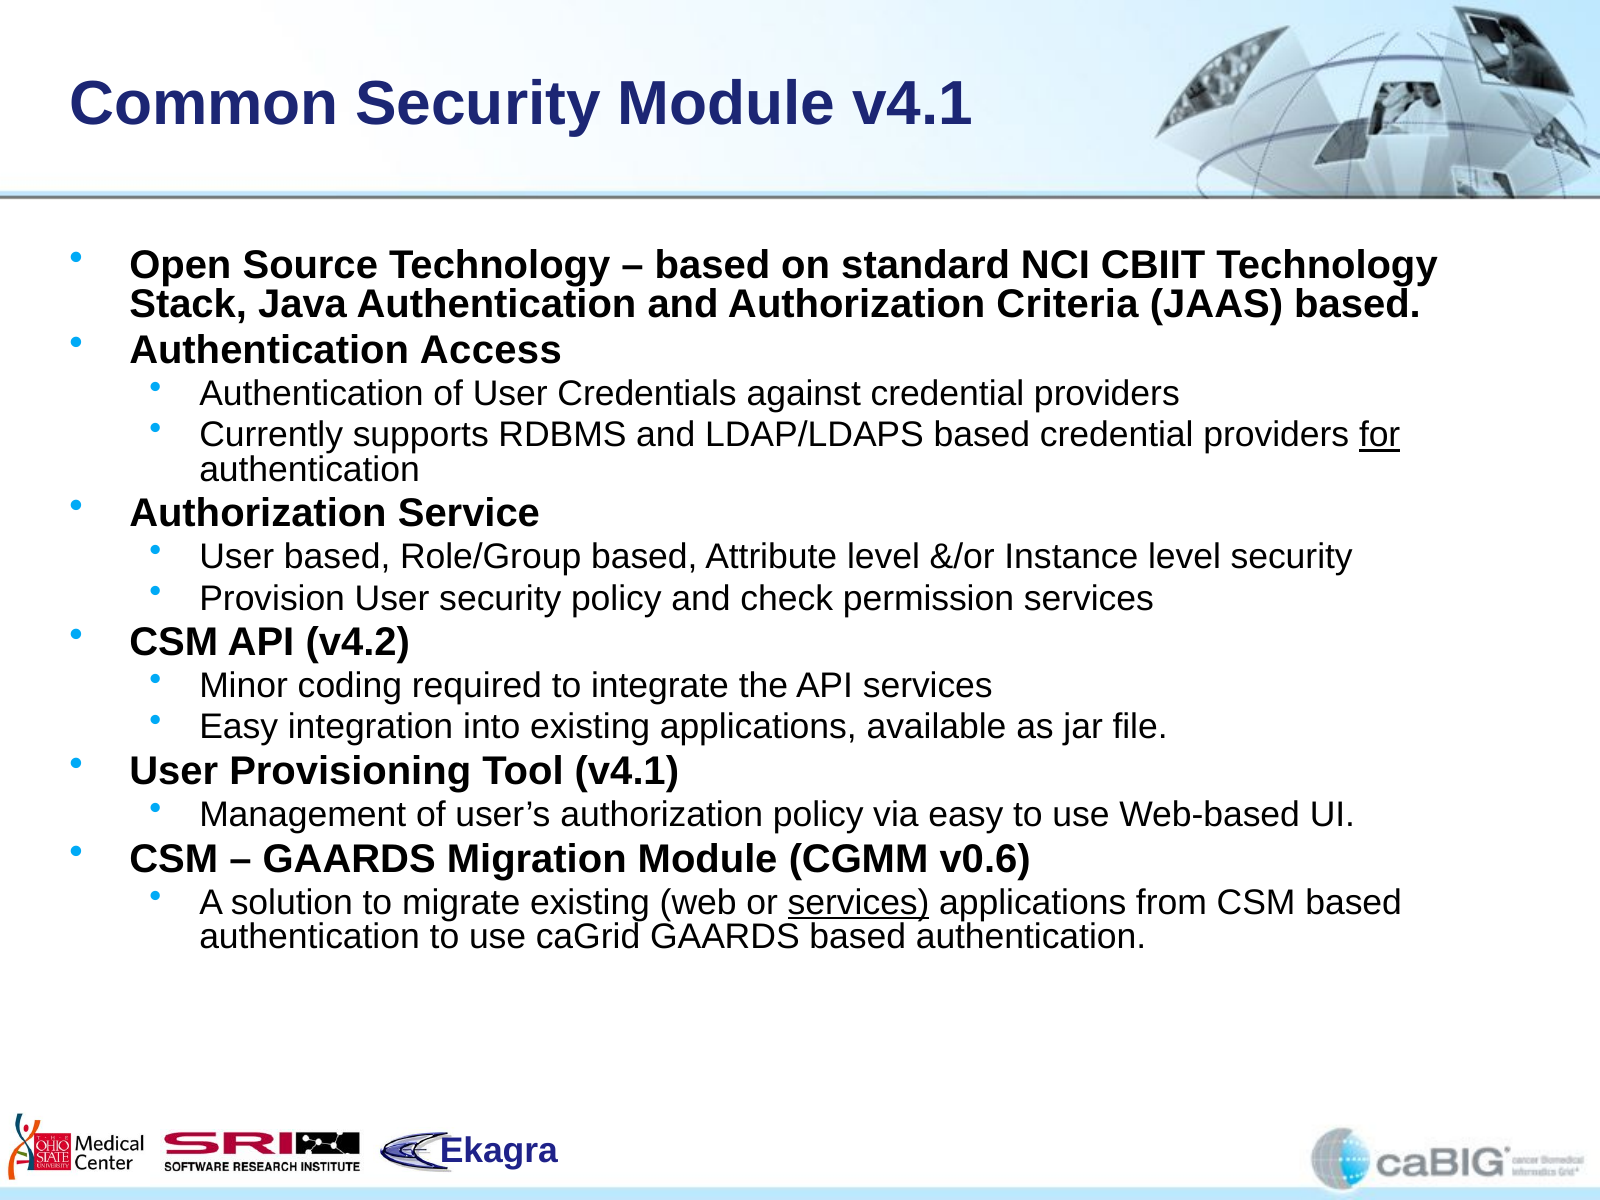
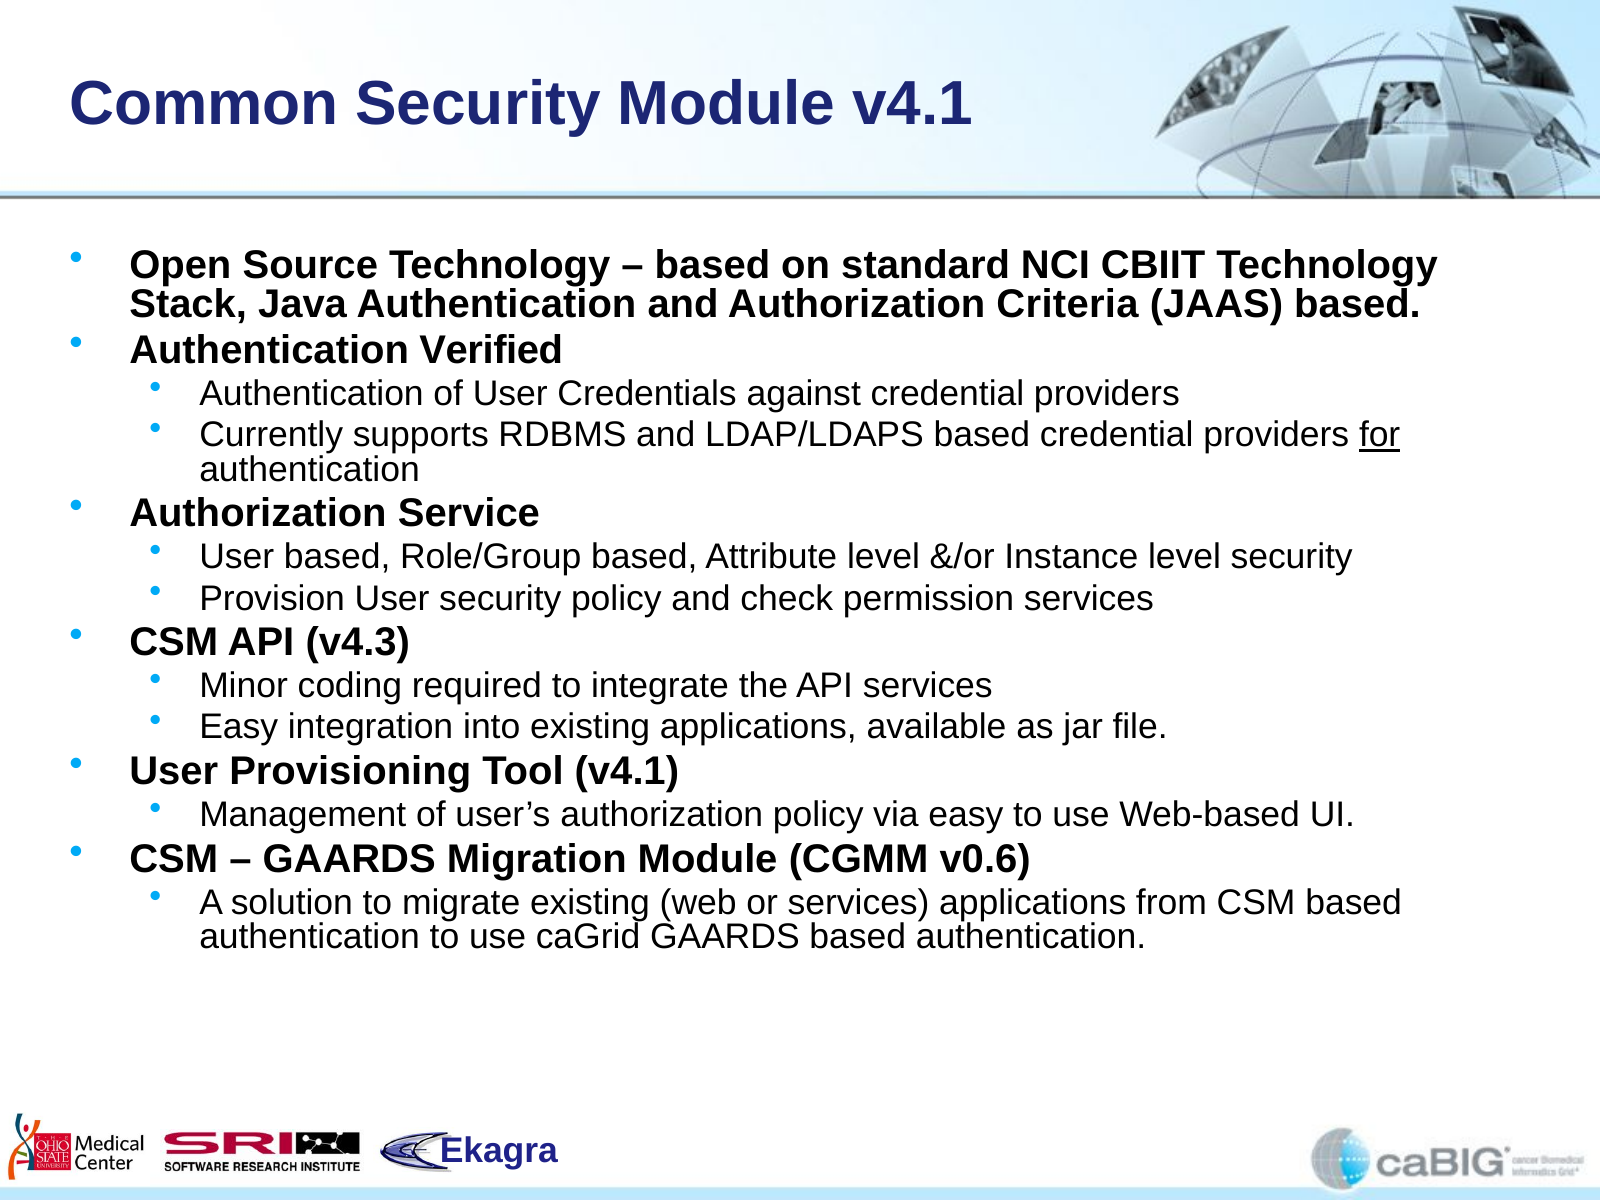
Access: Access -> Verified
v4.2: v4.2 -> v4.3
services at (859, 903) underline: present -> none
